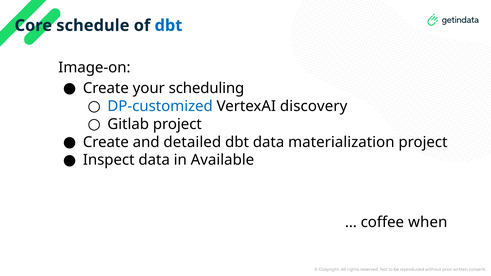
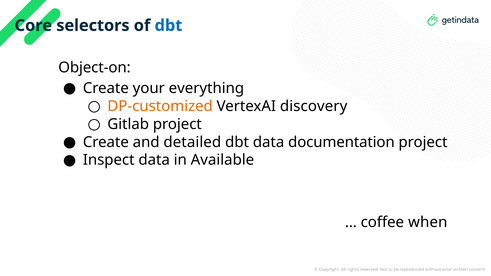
schedule: schedule -> selectors
Image-on: Image-on -> Object-on
scheduling: scheduling -> everything
DP-customized colour: blue -> orange
materialization: materialization -> documentation
